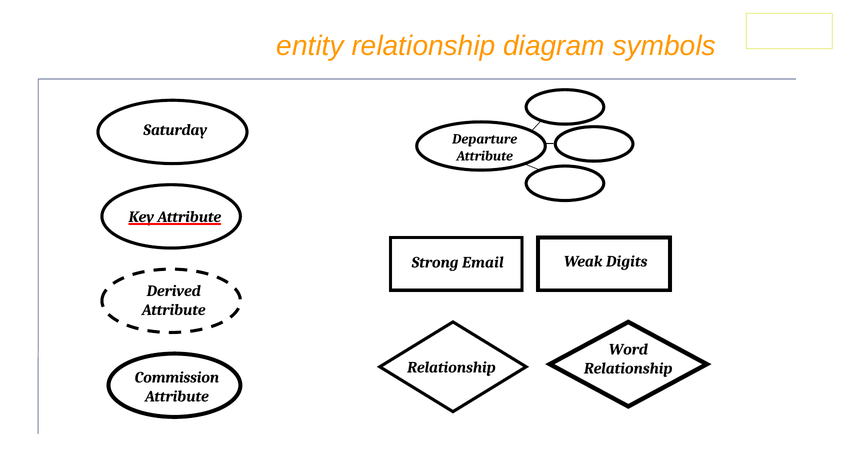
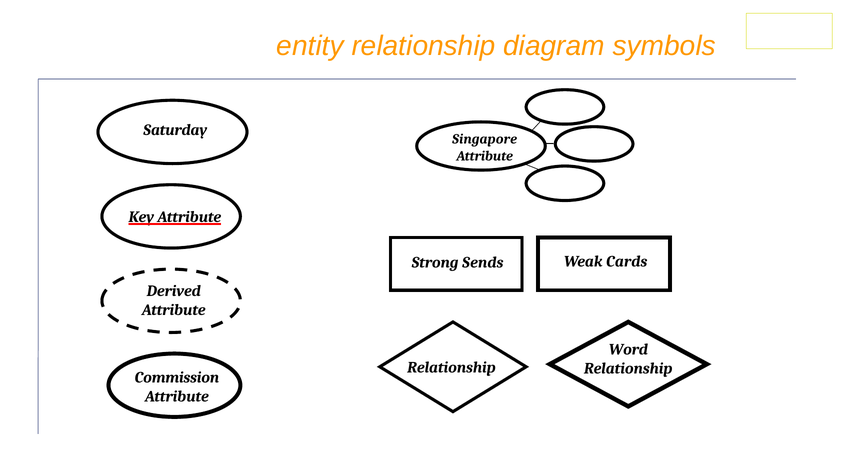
Departure: Departure -> Singapore
Digits: Digits -> Cards
Email: Email -> Sends
